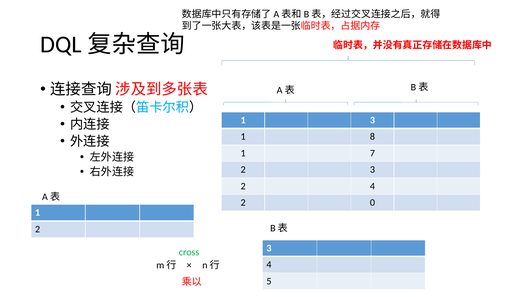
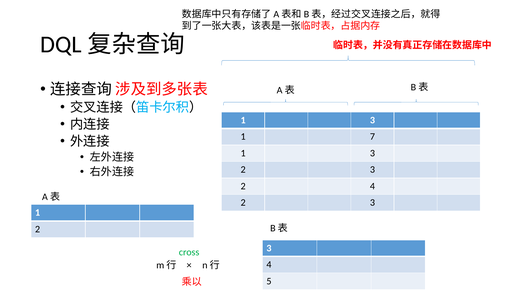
8: 8 -> 7
7 at (372, 153): 7 -> 3
0 at (372, 203): 0 -> 3
